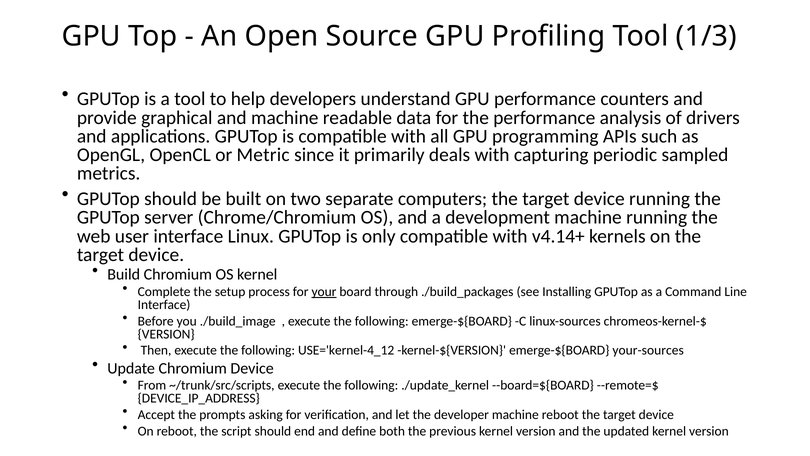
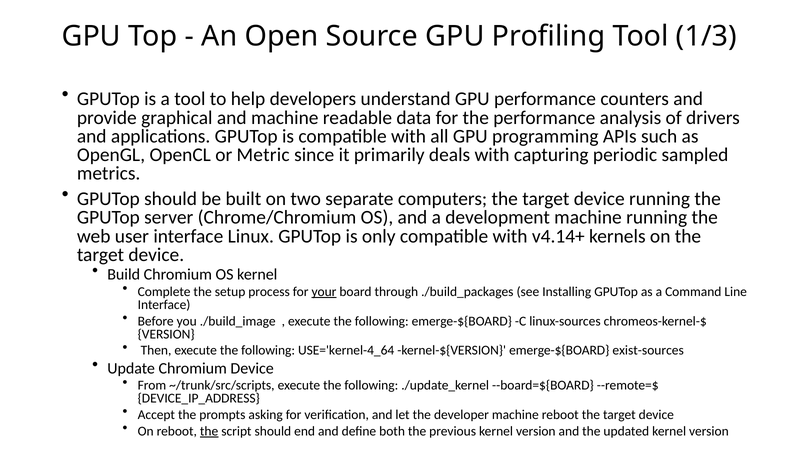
USE='kernel-4_12: USE='kernel-4_12 -> USE='kernel-4_64
your-sources: your-sources -> exist-sources
the at (209, 431) underline: none -> present
